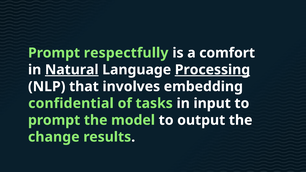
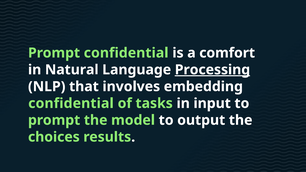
Prompt respectfully: respectfully -> confidential
Natural underline: present -> none
change: change -> choices
